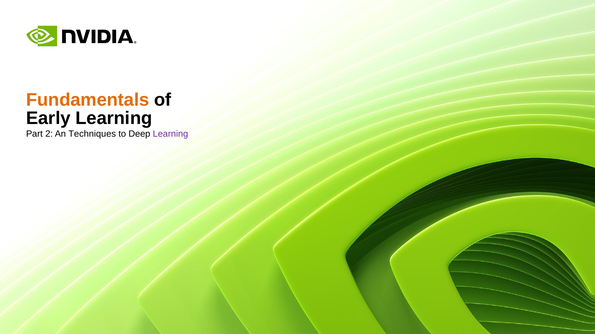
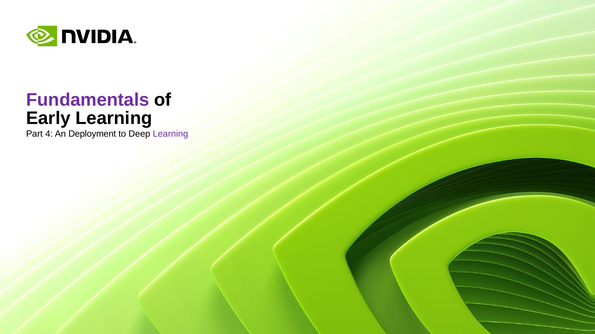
Fundamentals colour: orange -> purple
2: 2 -> 4
Techniques: Techniques -> Deployment
